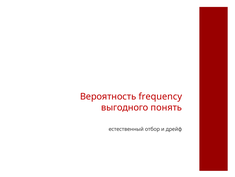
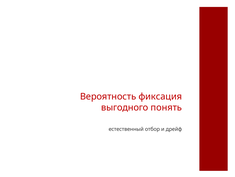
frequency: frequency -> фиксация
